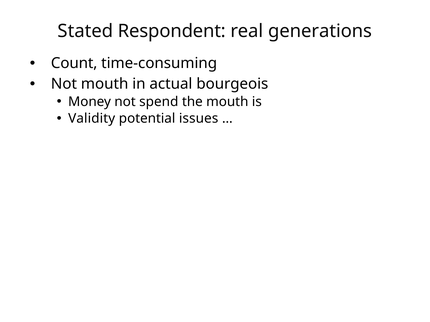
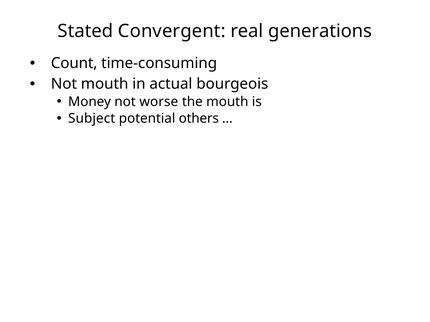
Respondent: Respondent -> Convergent
spend: spend -> worse
Validity: Validity -> Subject
issues: issues -> others
